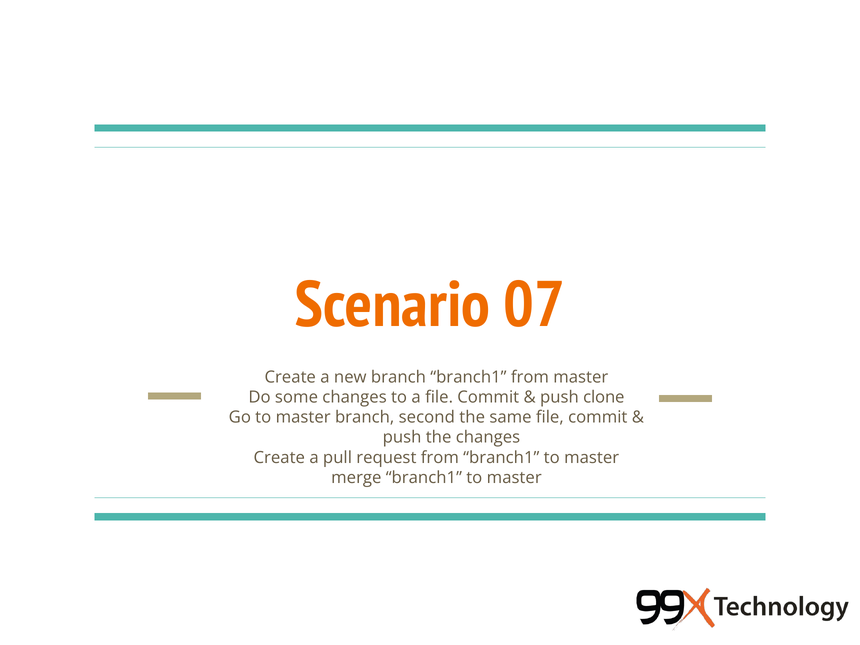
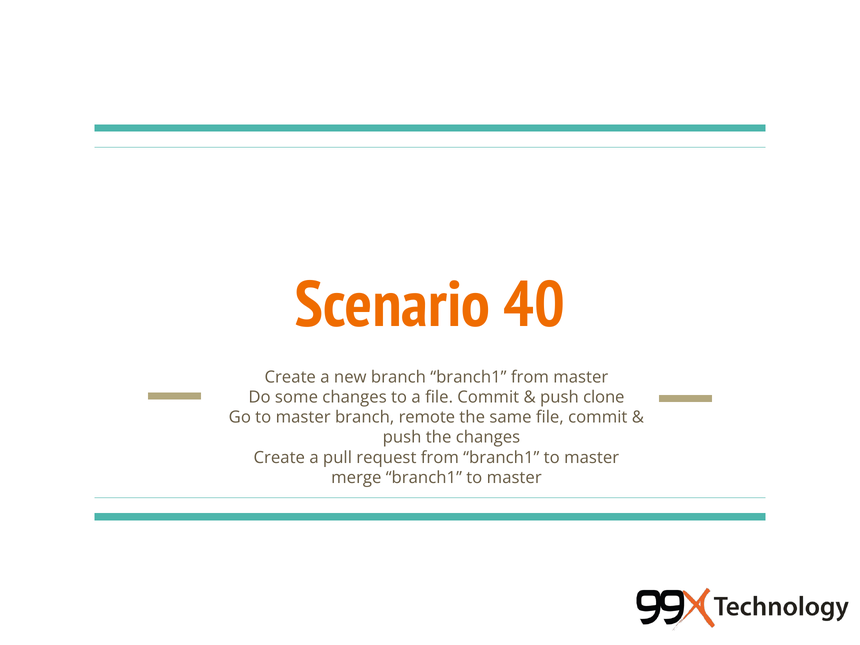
07: 07 -> 40
second: second -> remote
